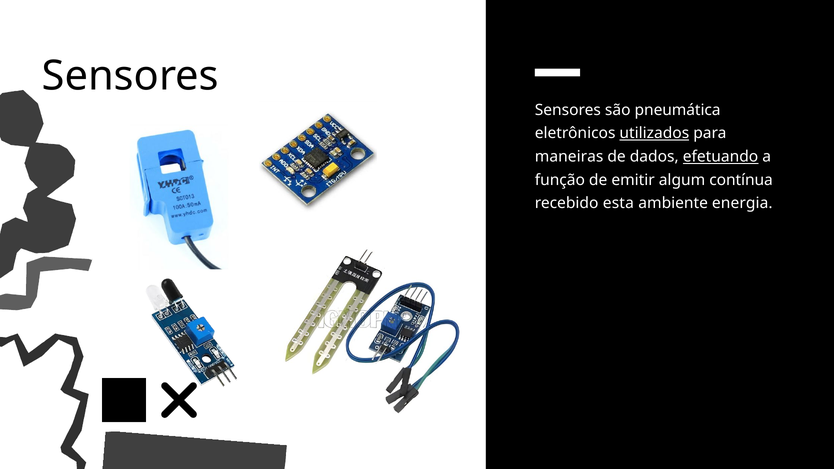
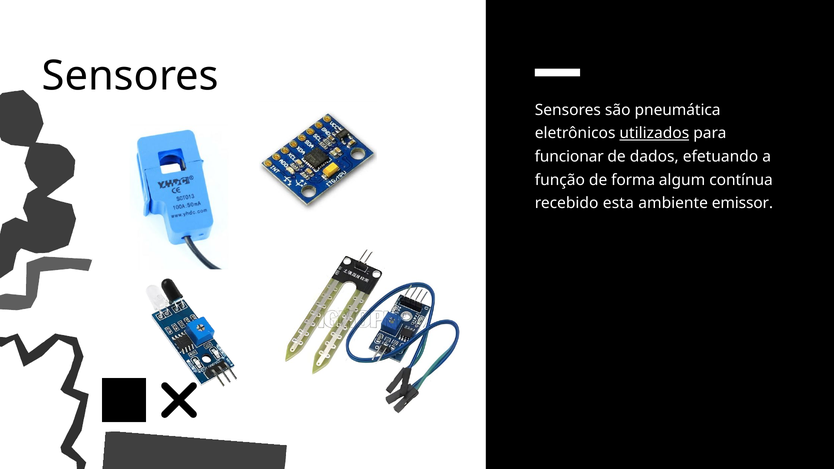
maneiras: maneiras -> funcionar
efetuando underline: present -> none
emitir: emitir -> forma
energia: energia -> emissor
